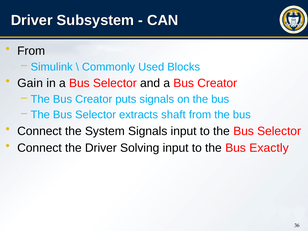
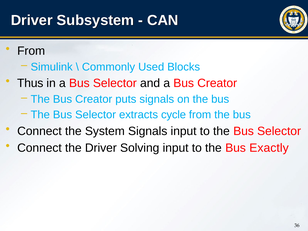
Gain: Gain -> Thus
shaft: shaft -> cycle
